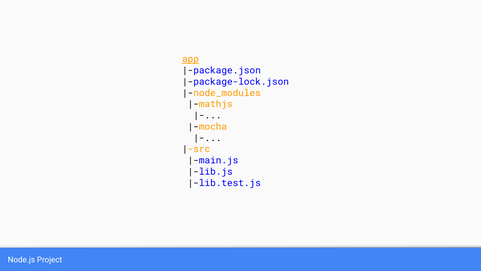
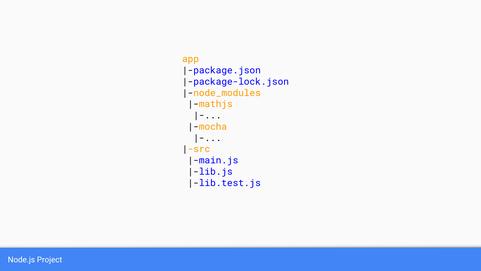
app underline: present -> none
